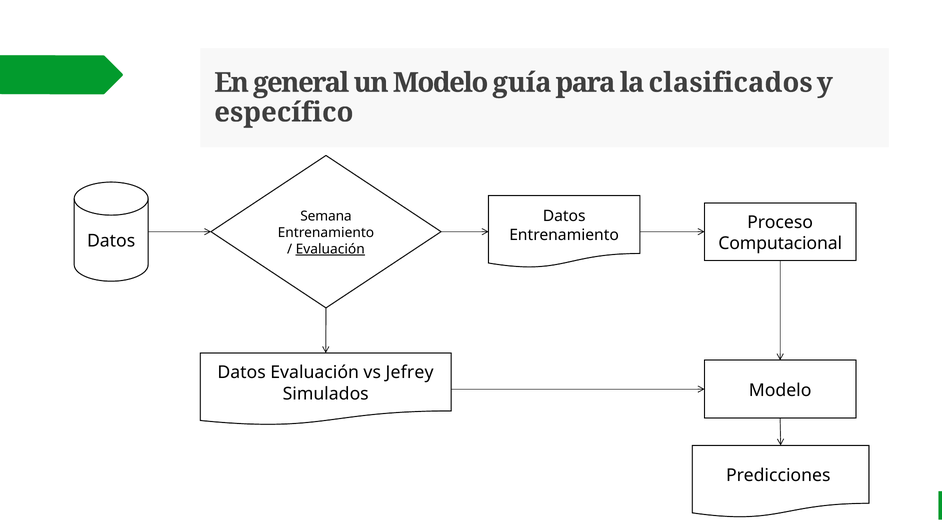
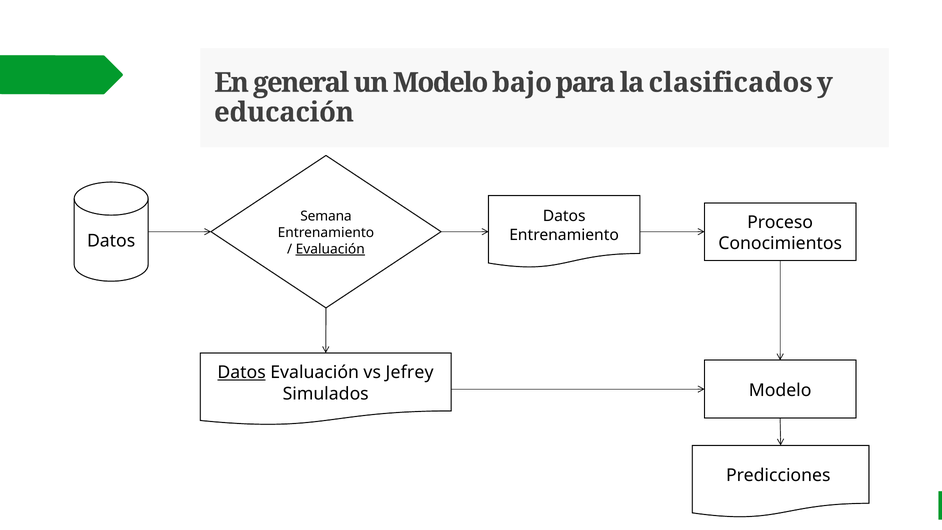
guía: guía -> bajo
específico: específico -> educación
Computacional: Computacional -> Conocimientos
Datos at (242, 373) underline: none -> present
